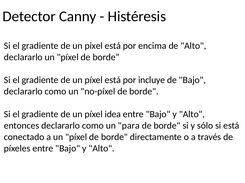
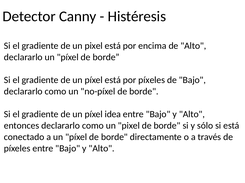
por incluye: incluye -> píxeles
como un para: para -> pixel
